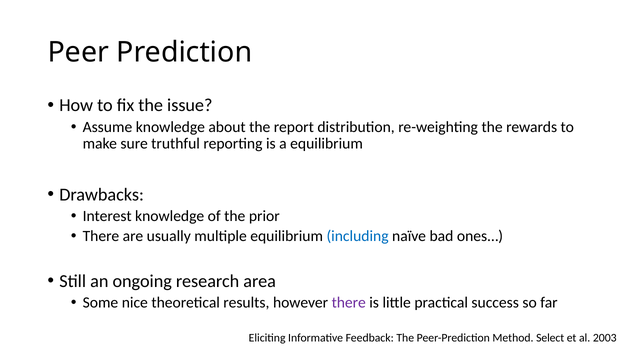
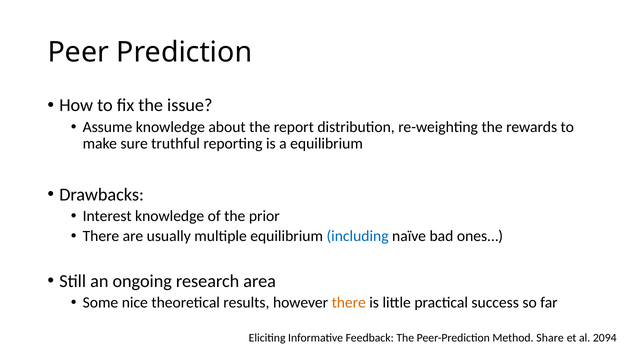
there at (349, 303) colour: purple -> orange
Select: Select -> Share
2003: 2003 -> 2094
